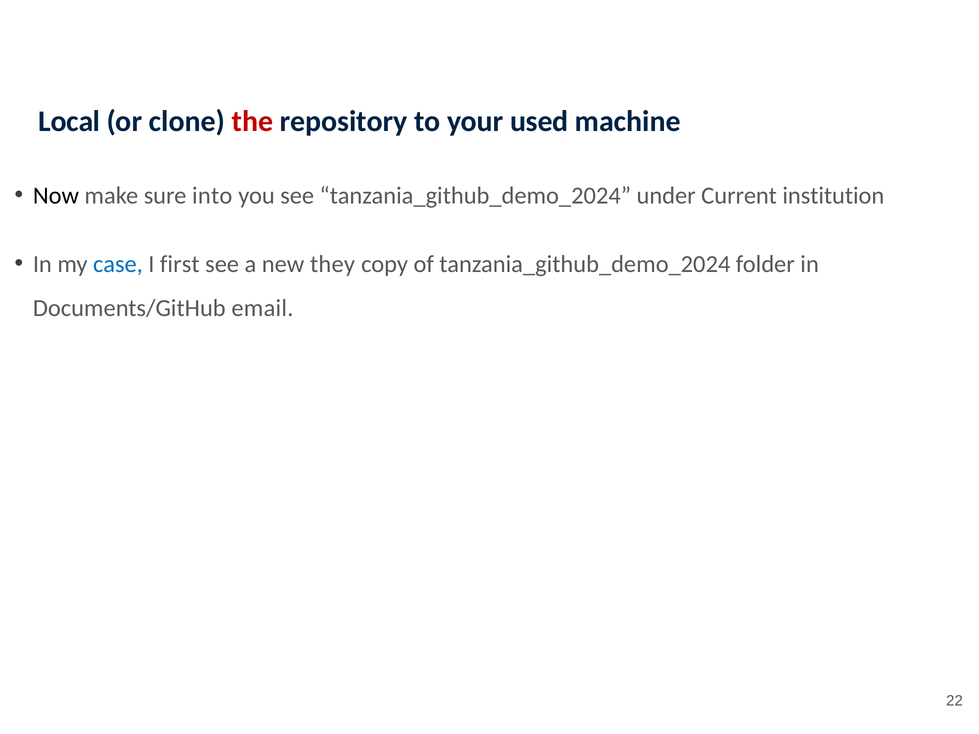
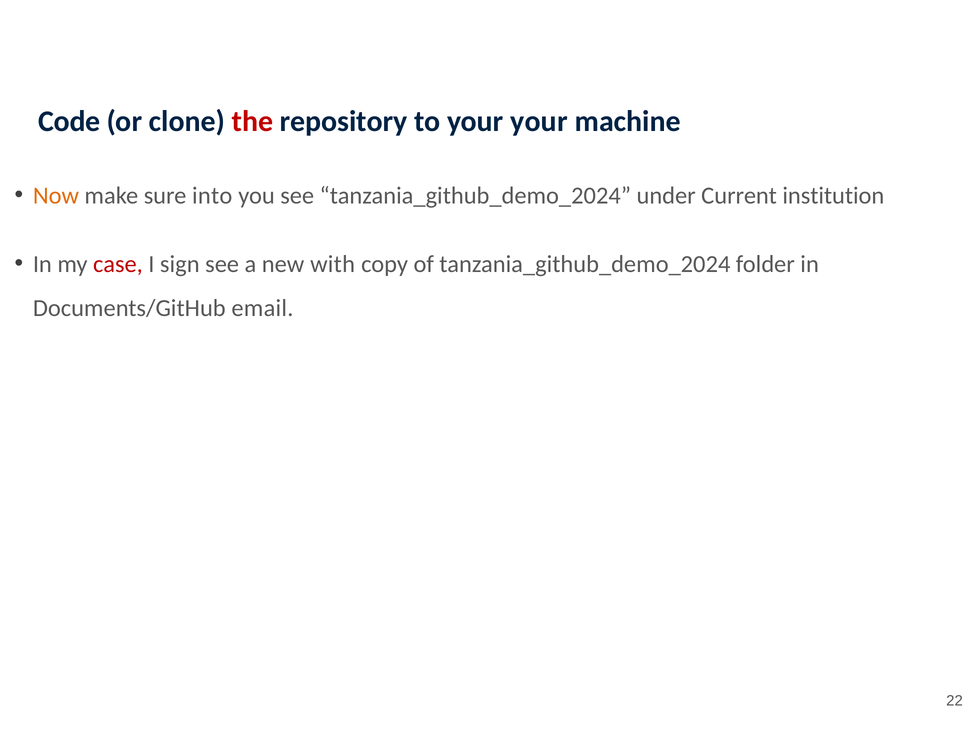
Local: Local -> Code
your used: used -> your
Now colour: black -> orange
case colour: blue -> red
first: first -> sign
they: they -> with
